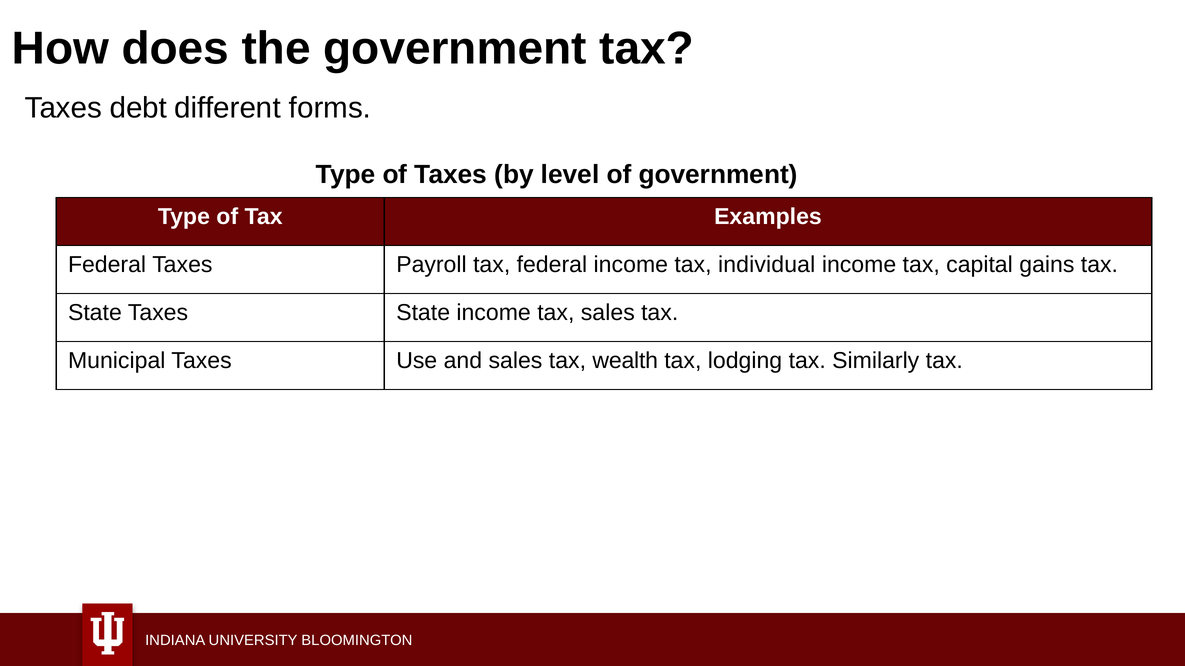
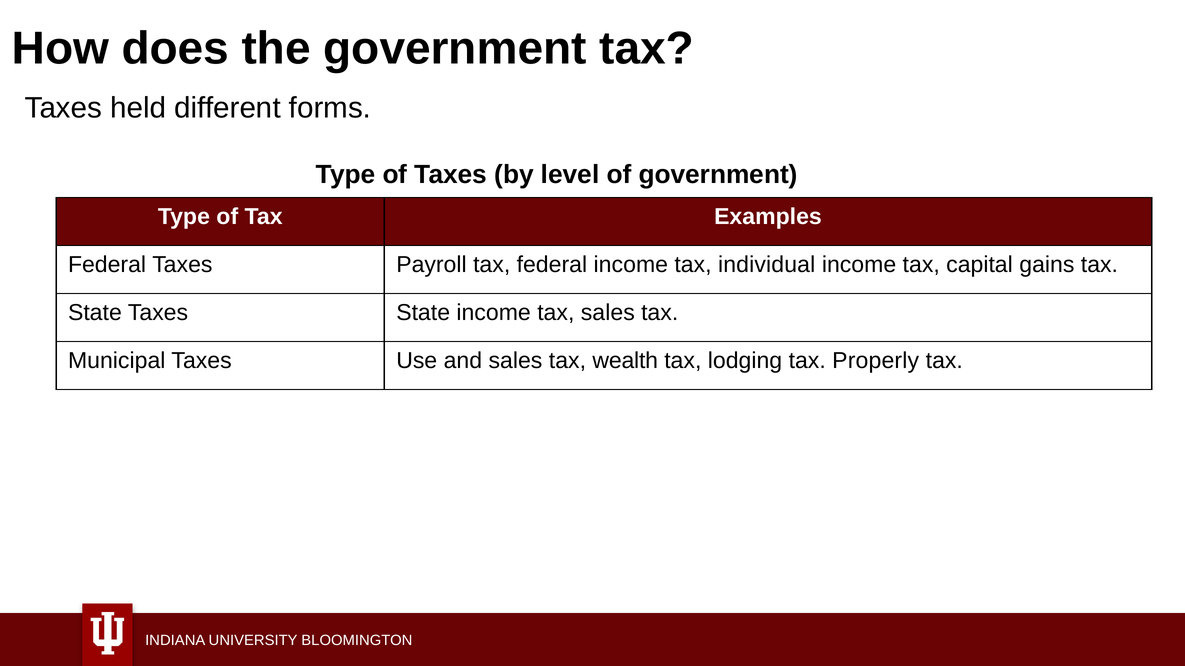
debt: debt -> held
Similarly: Similarly -> Properly
